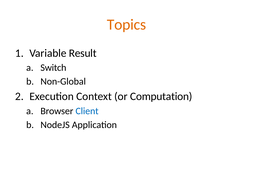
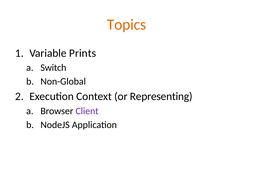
Result: Result -> Prints
Computation: Computation -> Representing
Client colour: blue -> purple
